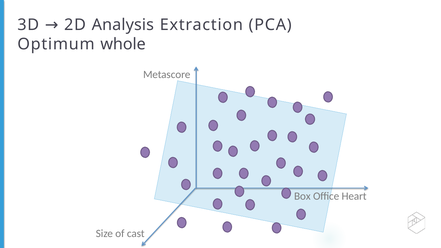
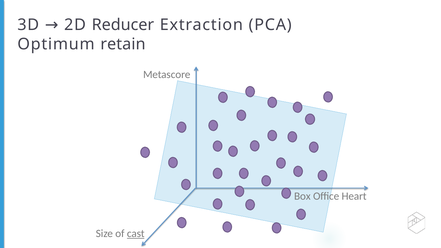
Analysis: Analysis -> Reducer
whole: whole -> retain
cast underline: none -> present
